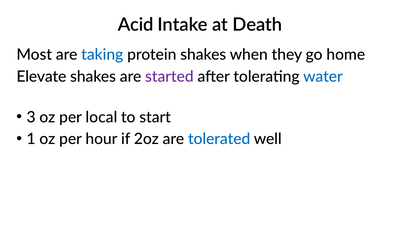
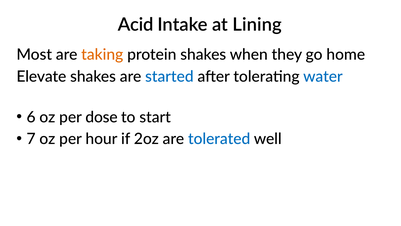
Death: Death -> Lining
taking colour: blue -> orange
started colour: purple -> blue
3: 3 -> 6
local: local -> dose
1: 1 -> 7
